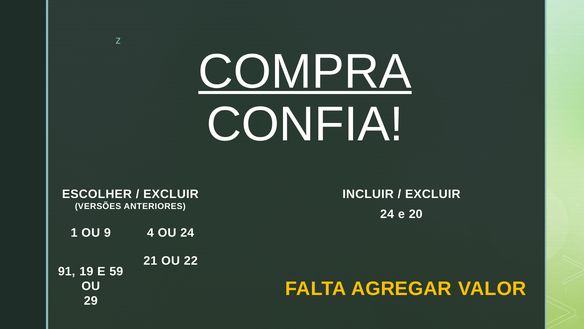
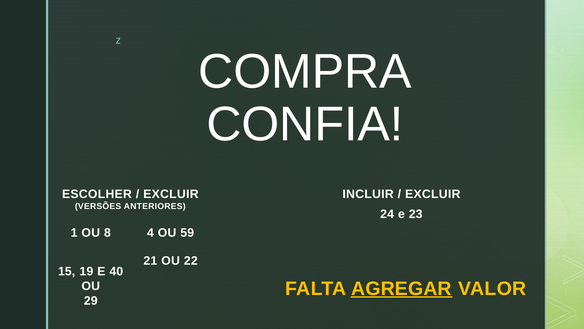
COMPRA underline: present -> none
20: 20 -> 23
9: 9 -> 8
OU 24: 24 -> 59
91: 91 -> 15
59: 59 -> 40
AGREGAR underline: none -> present
